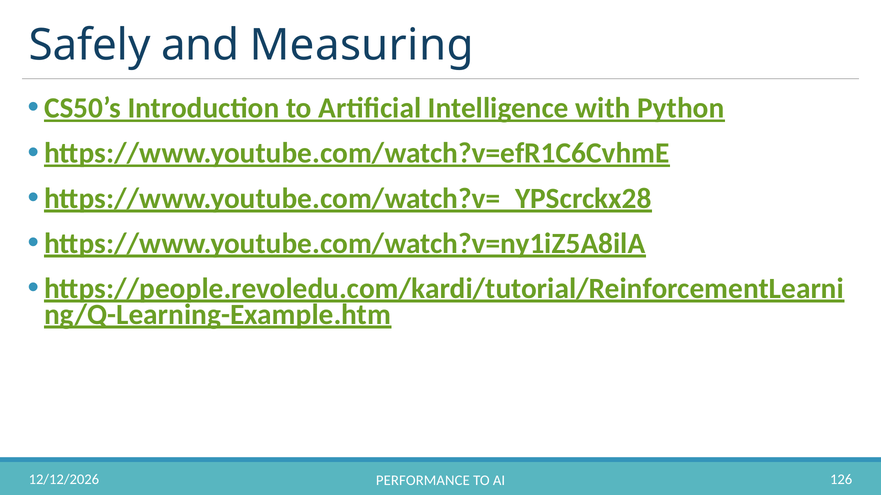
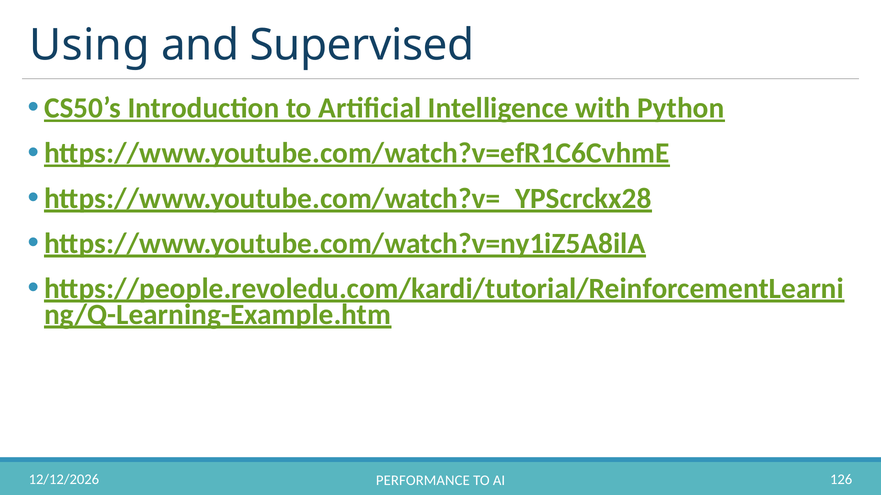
Safely: Safely -> Using
Measuring: Measuring -> Supervised
